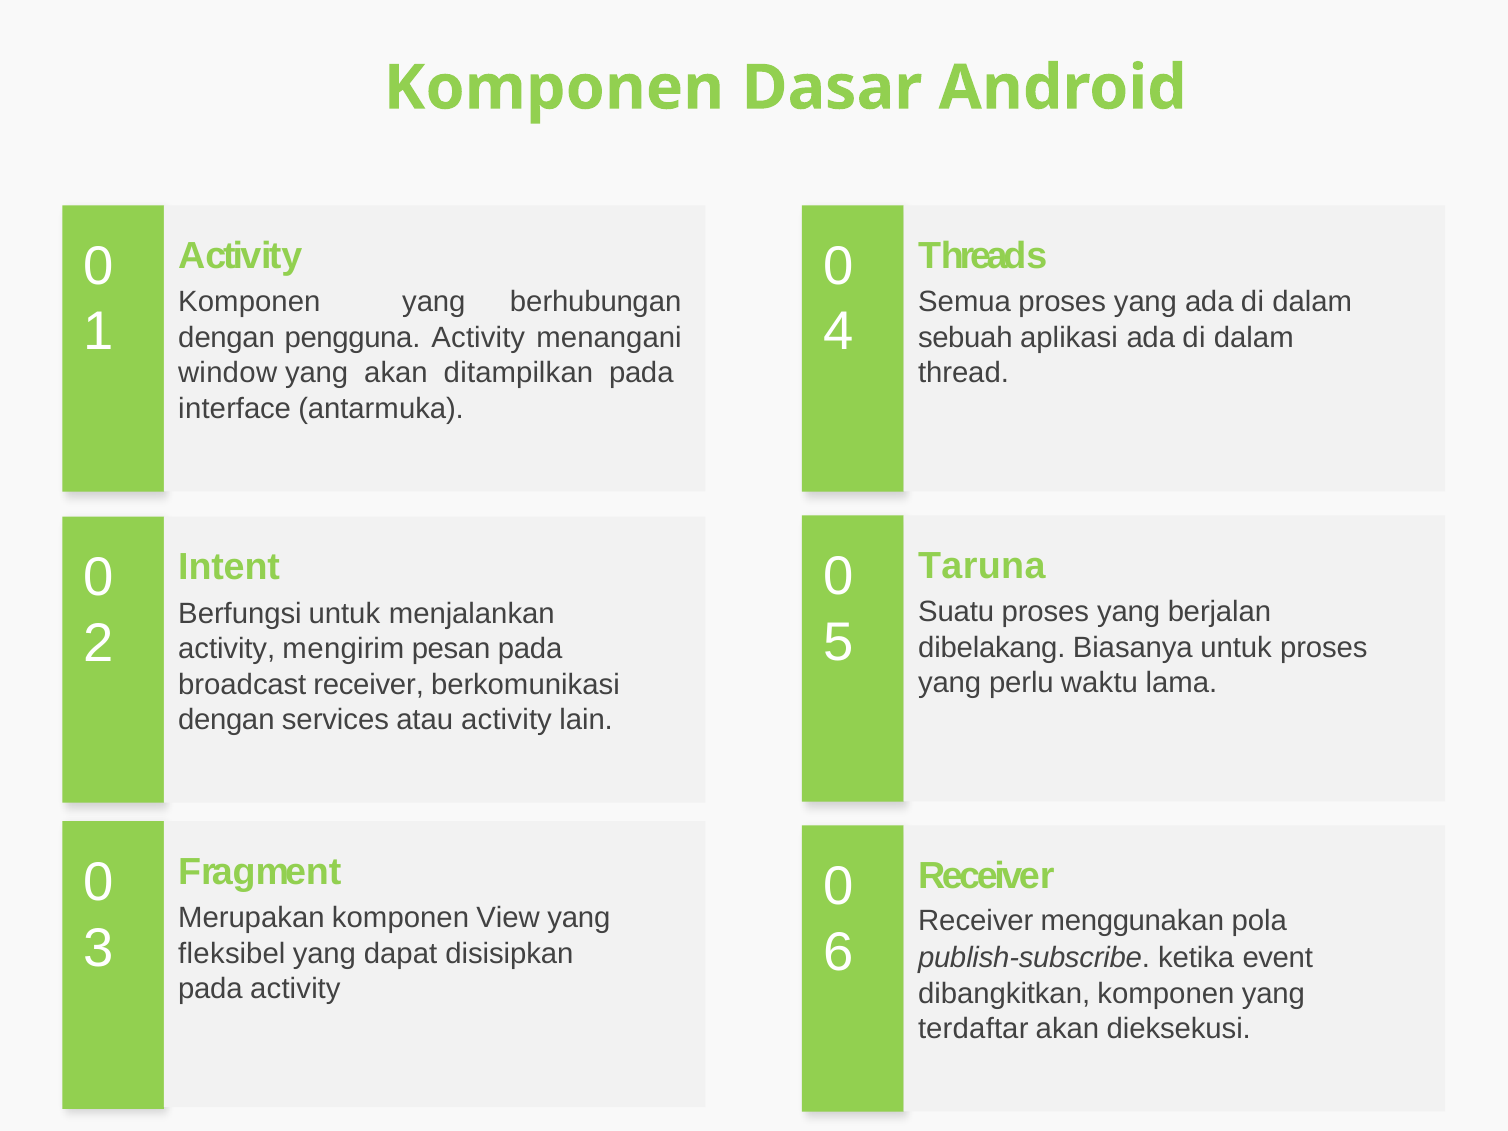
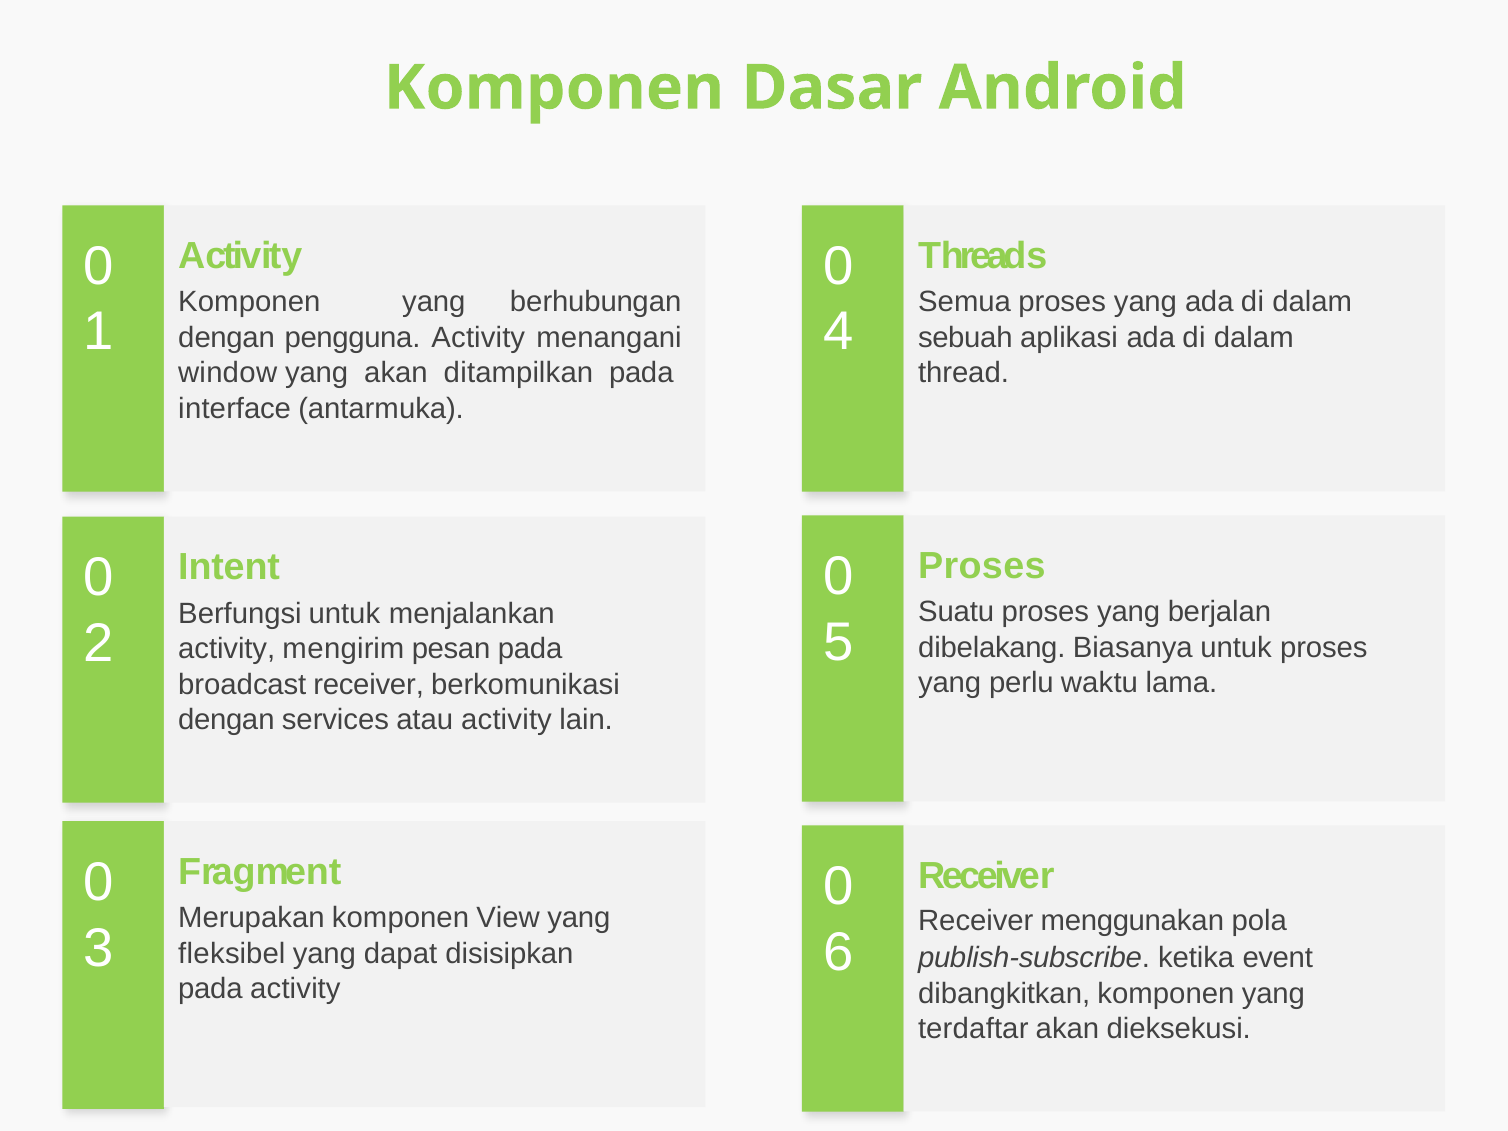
Taruna at (982, 566): Taruna -> Proses
